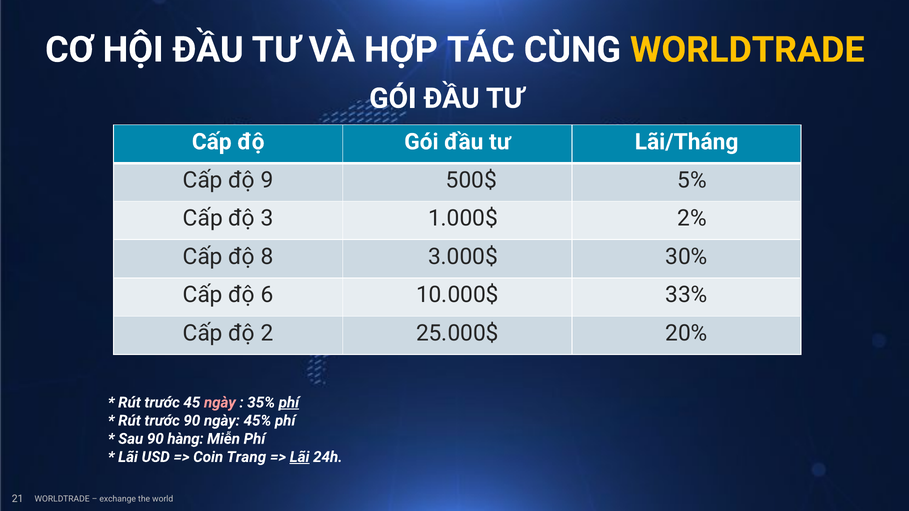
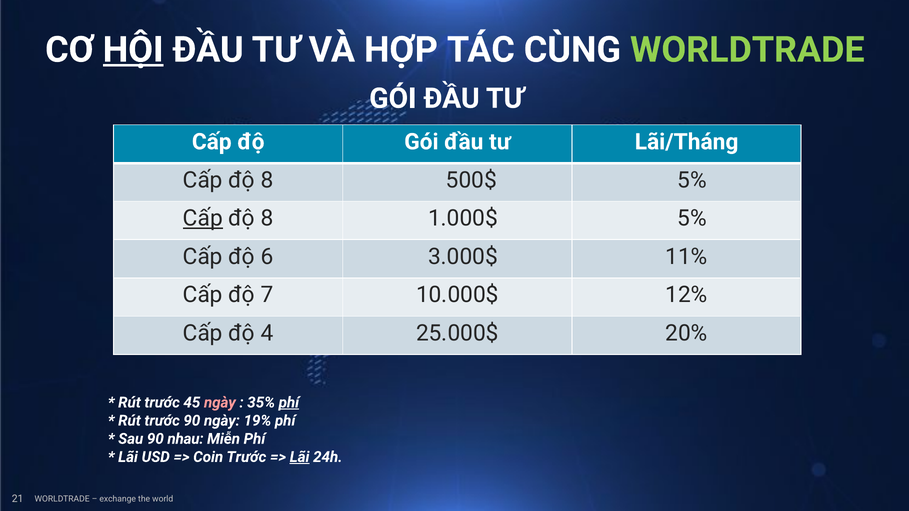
HỘI underline: none -> present
WORLDTRADE at (747, 50) colour: yellow -> light green
9 at (267, 180): 9 -> 8
Cấp at (203, 219) underline: none -> present
3 at (267, 219): 3 -> 8
1.000$ 2%: 2% -> 5%
8: 8 -> 6
30%: 30% -> 11%
6: 6 -> 7
33%: 33% -> 12%
2: 2 -> 4
45%: 45% -> 19%
hàng: hàng -> nhau
Coin Trang: Trang -> Trước
